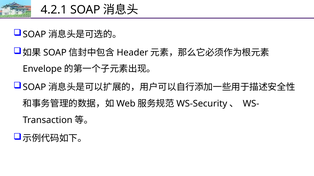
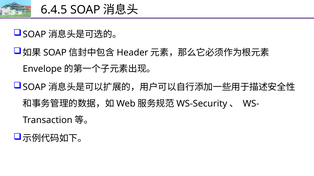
4.2.1: 4.2.1 -> 6.4.5
